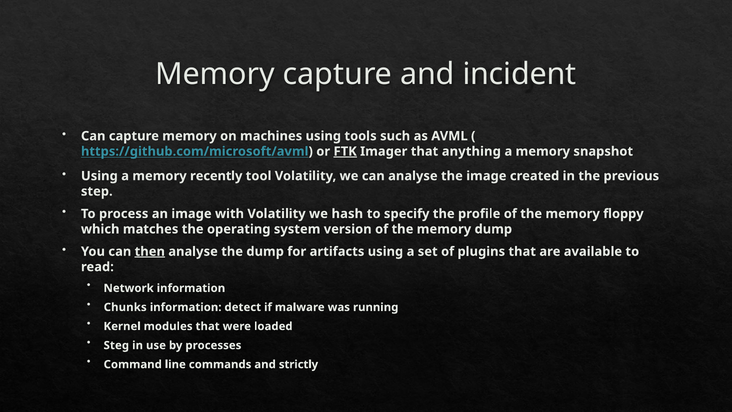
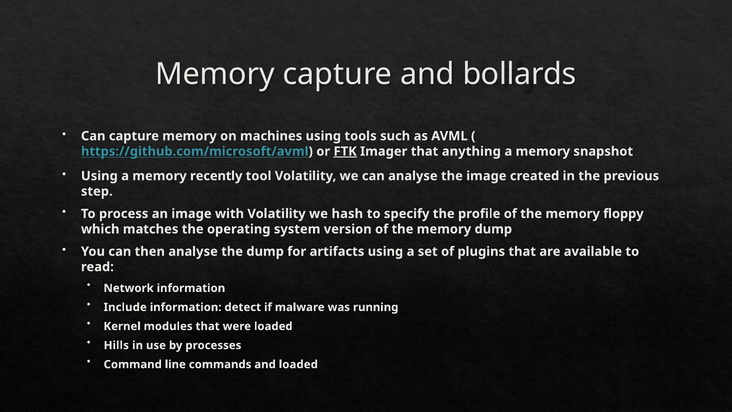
incident: incident -> bollards
then underline: present -> none
Chunks: Chunks -> Include
Steg: Steg -> Hills
and strictly: strictly -> loaded
